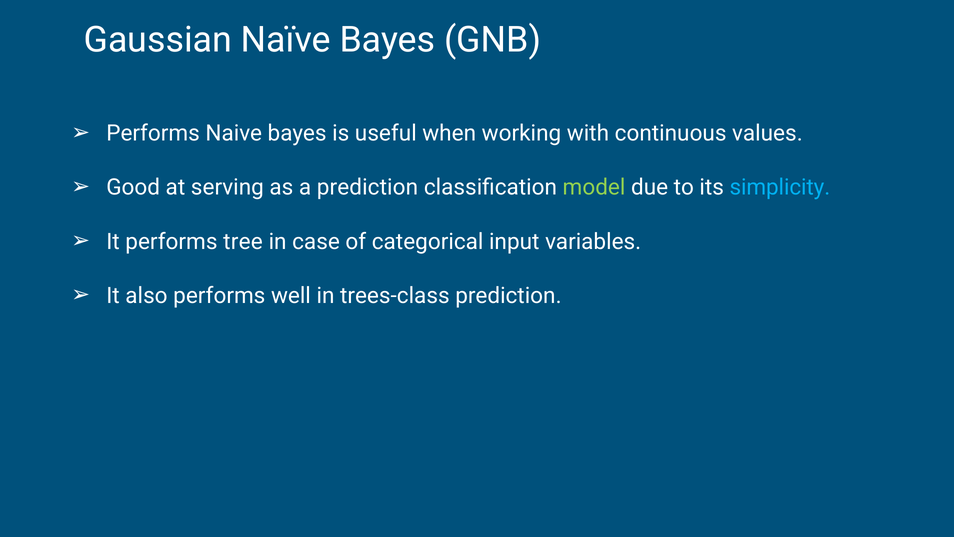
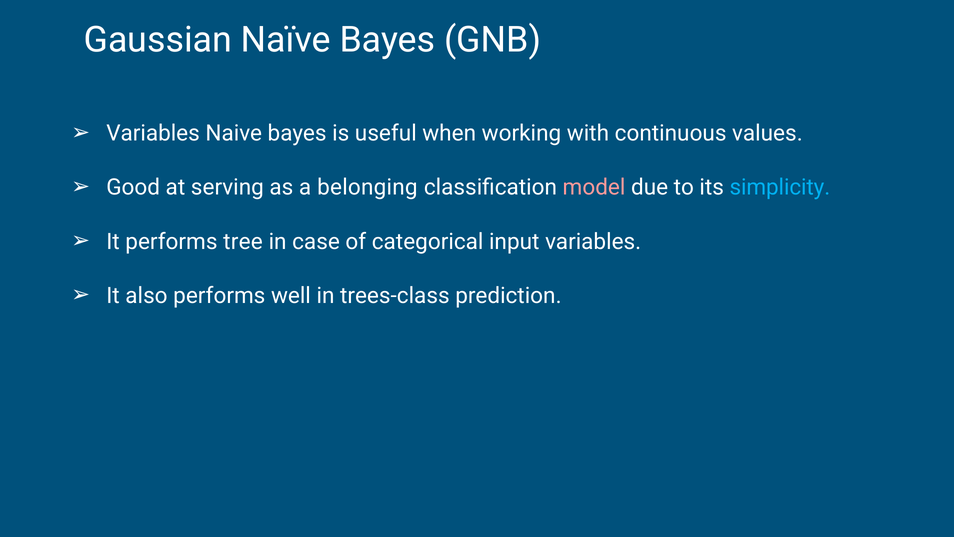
Performs at (153, 133): Performs -> Variables
a prediction: prediction -> belonging
model colour: light green -> pink
